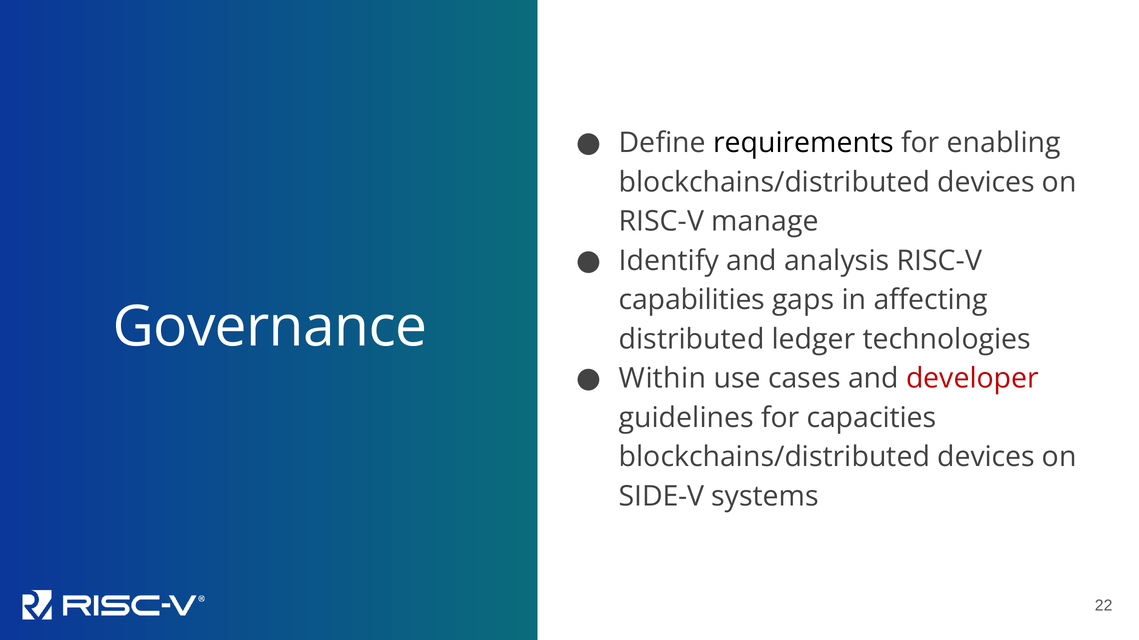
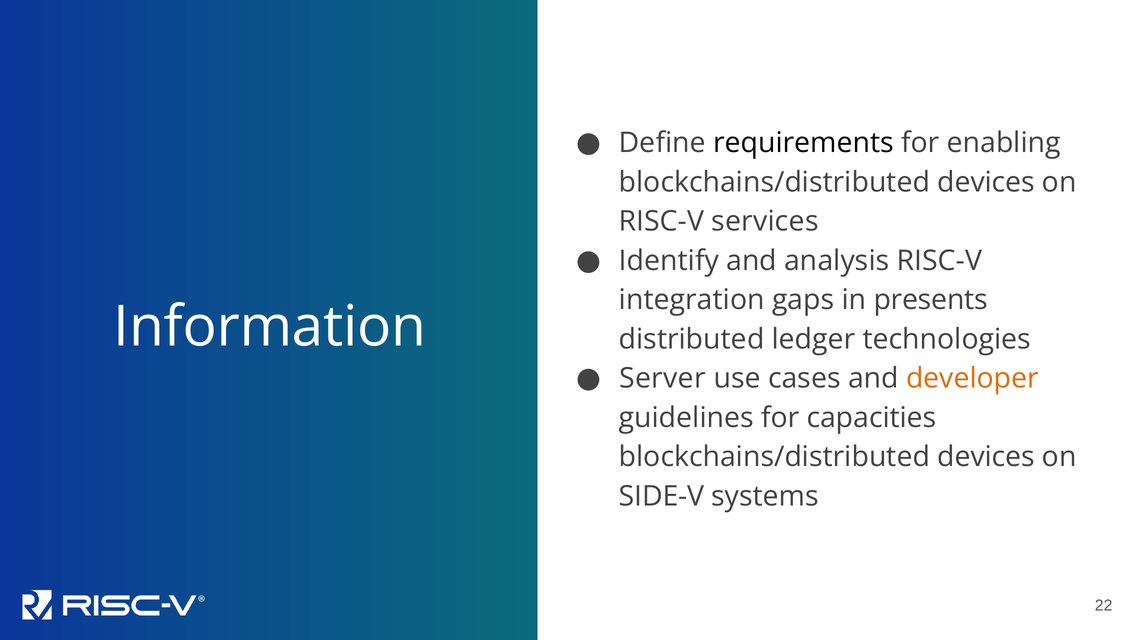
manage: manage -> services
capabilities: capabilities -> integration
affecting: affecting -> presents
Governance: Governance -> Information
Within: Within -> Server
developer colour: red -> orange
